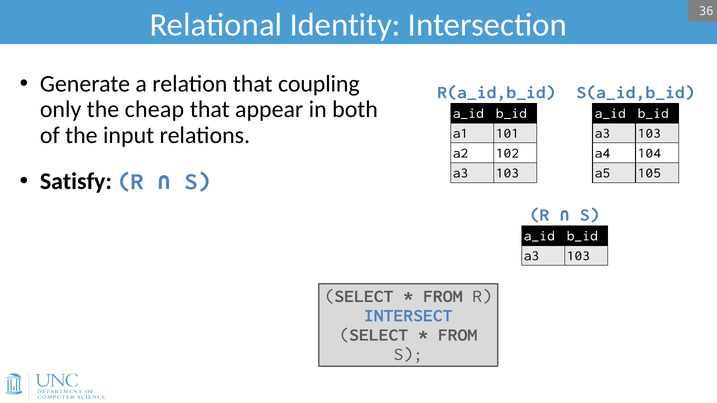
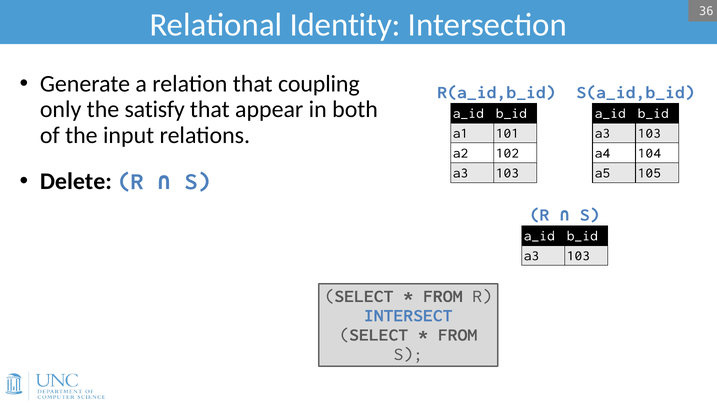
cheap: cheap -> satisfy
Satisfy: Satisfy -> Delete
